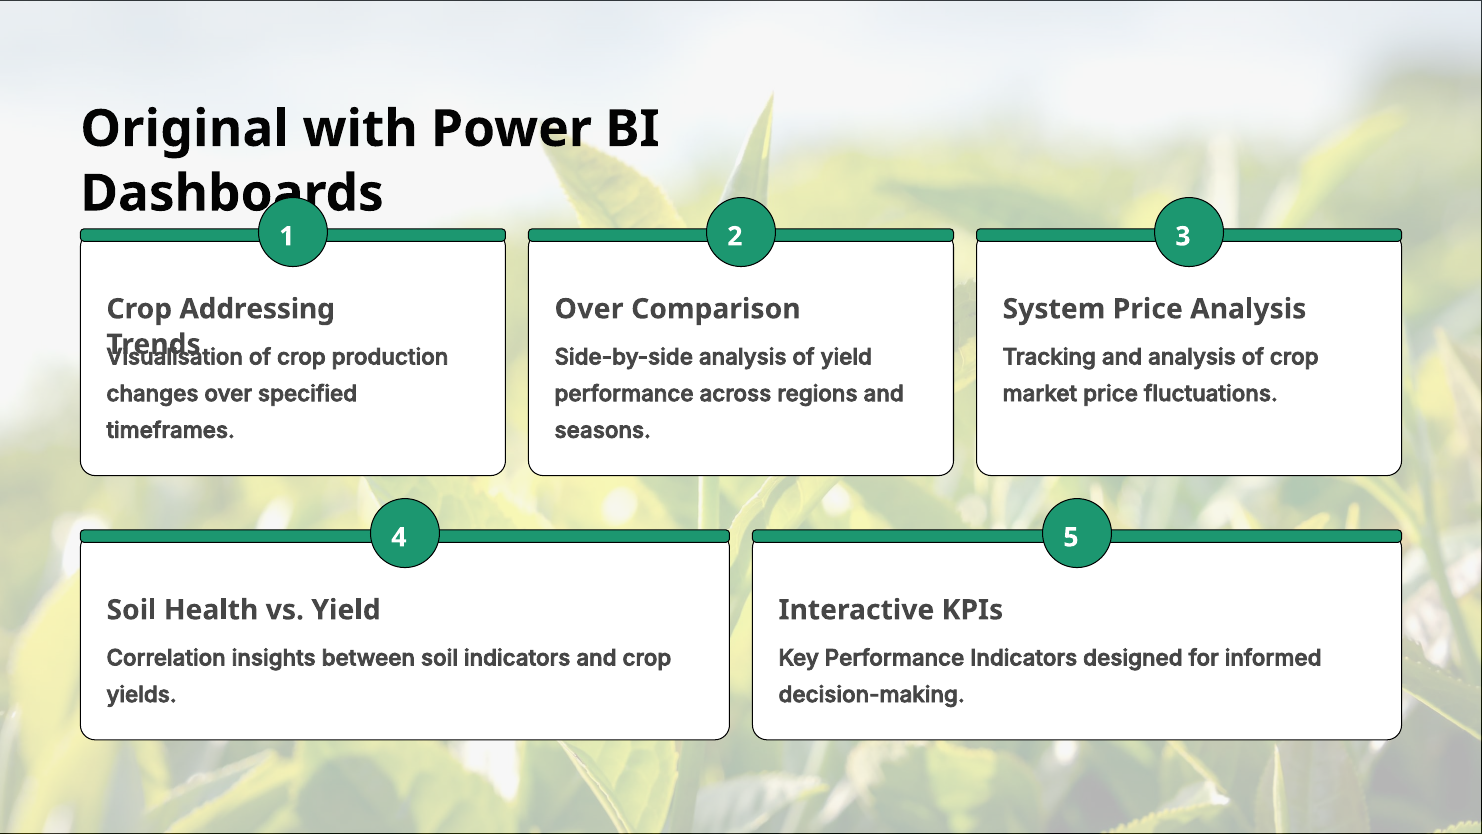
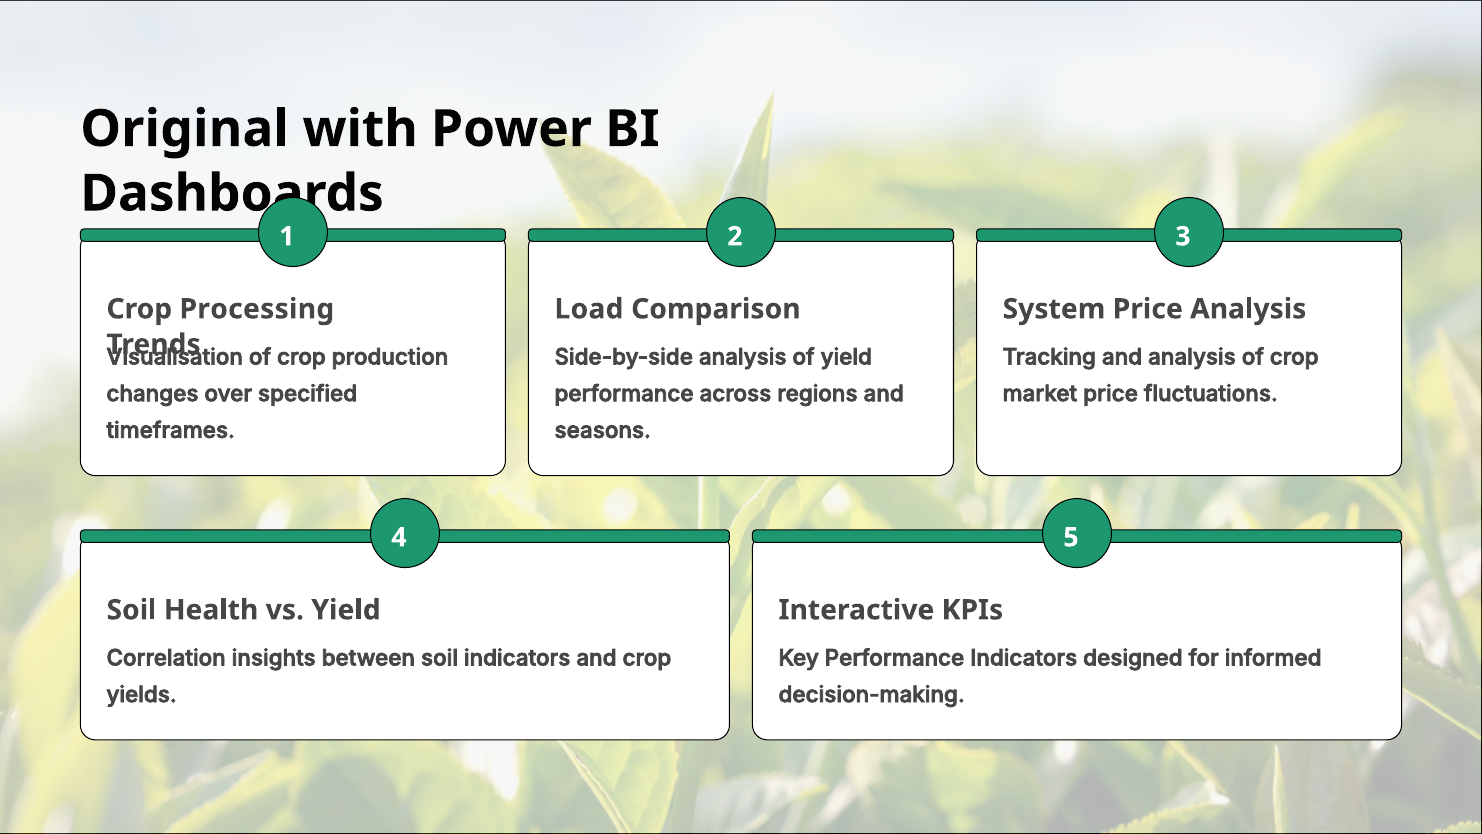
Addressing: Addressing -> Processing
Over at (589, 309): Over -> Load
